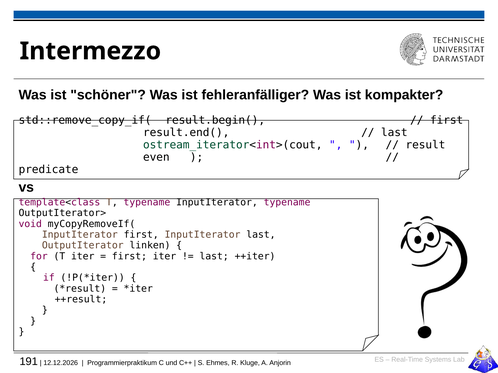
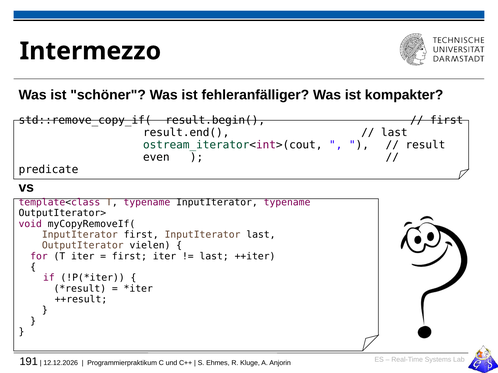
linken: linken -> vielen
